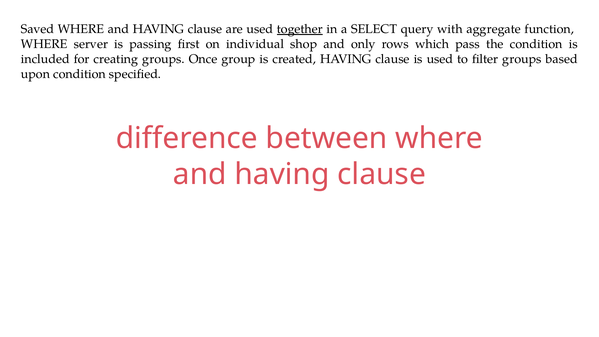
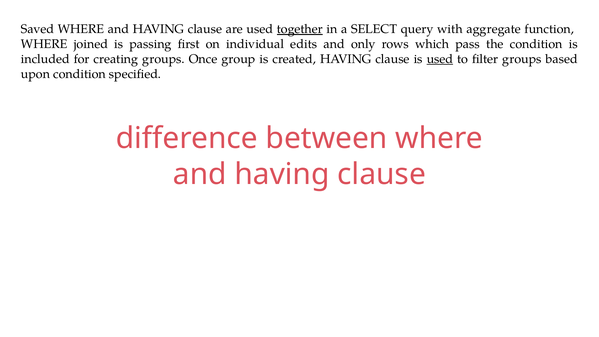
server: server -> joined
shop: shop -> edits
used at (440, 59) underline: none -> present
